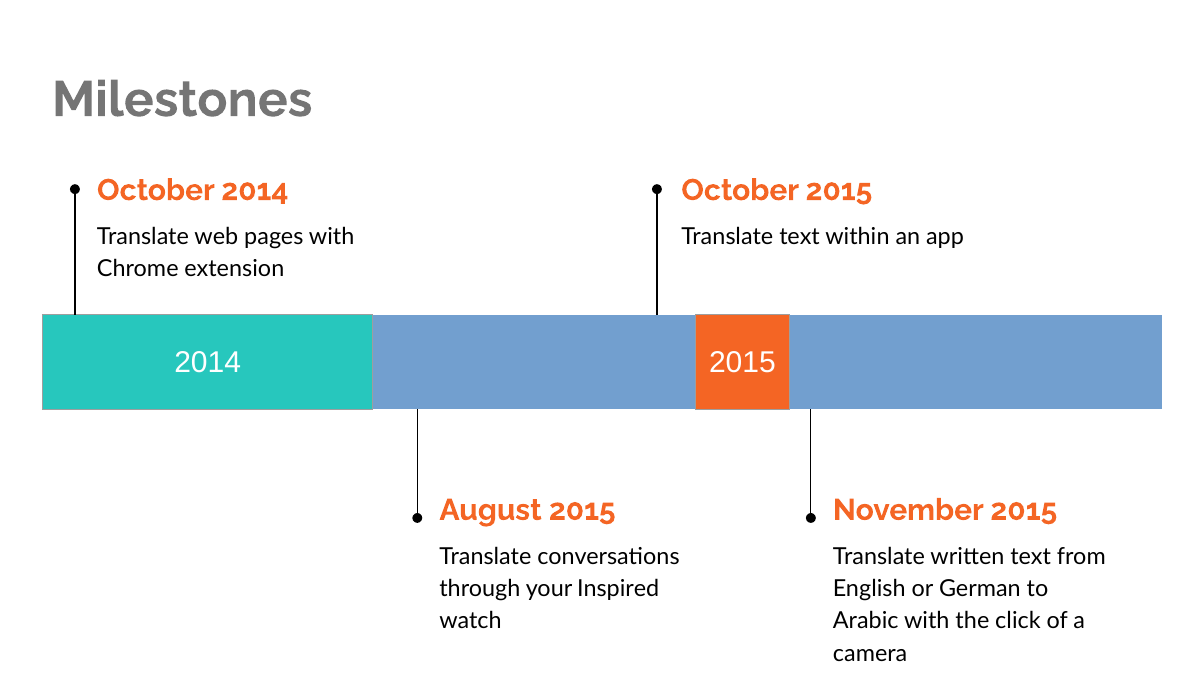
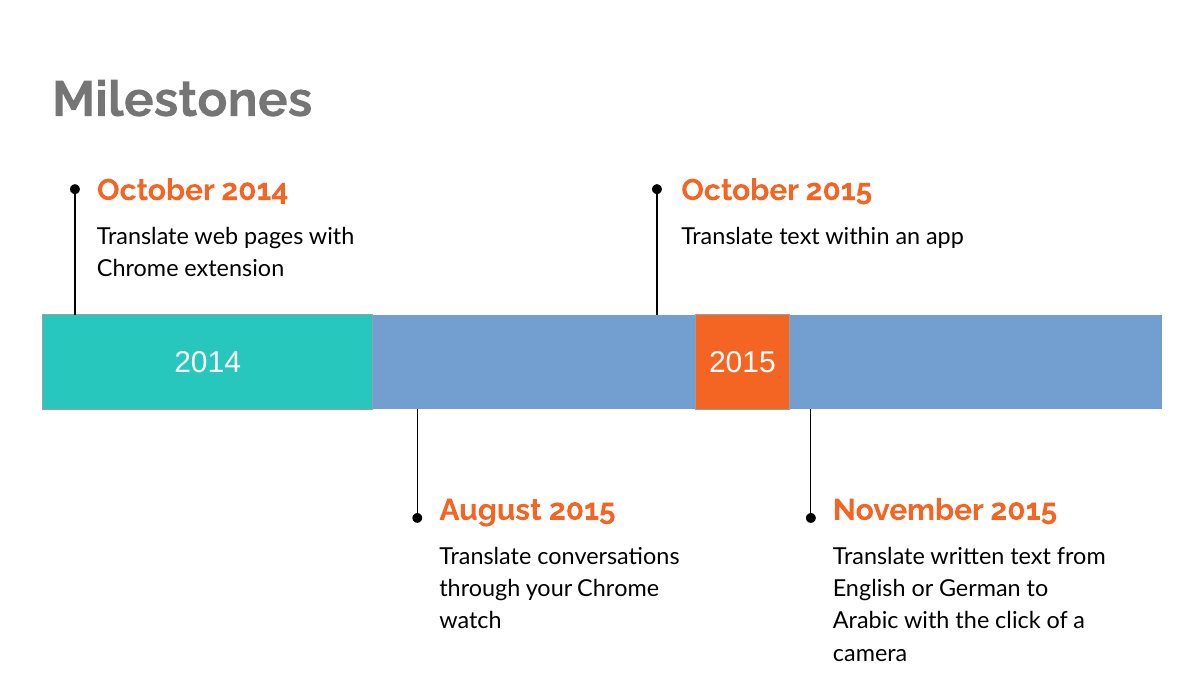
your Inspired: Inspired -> Chrome
